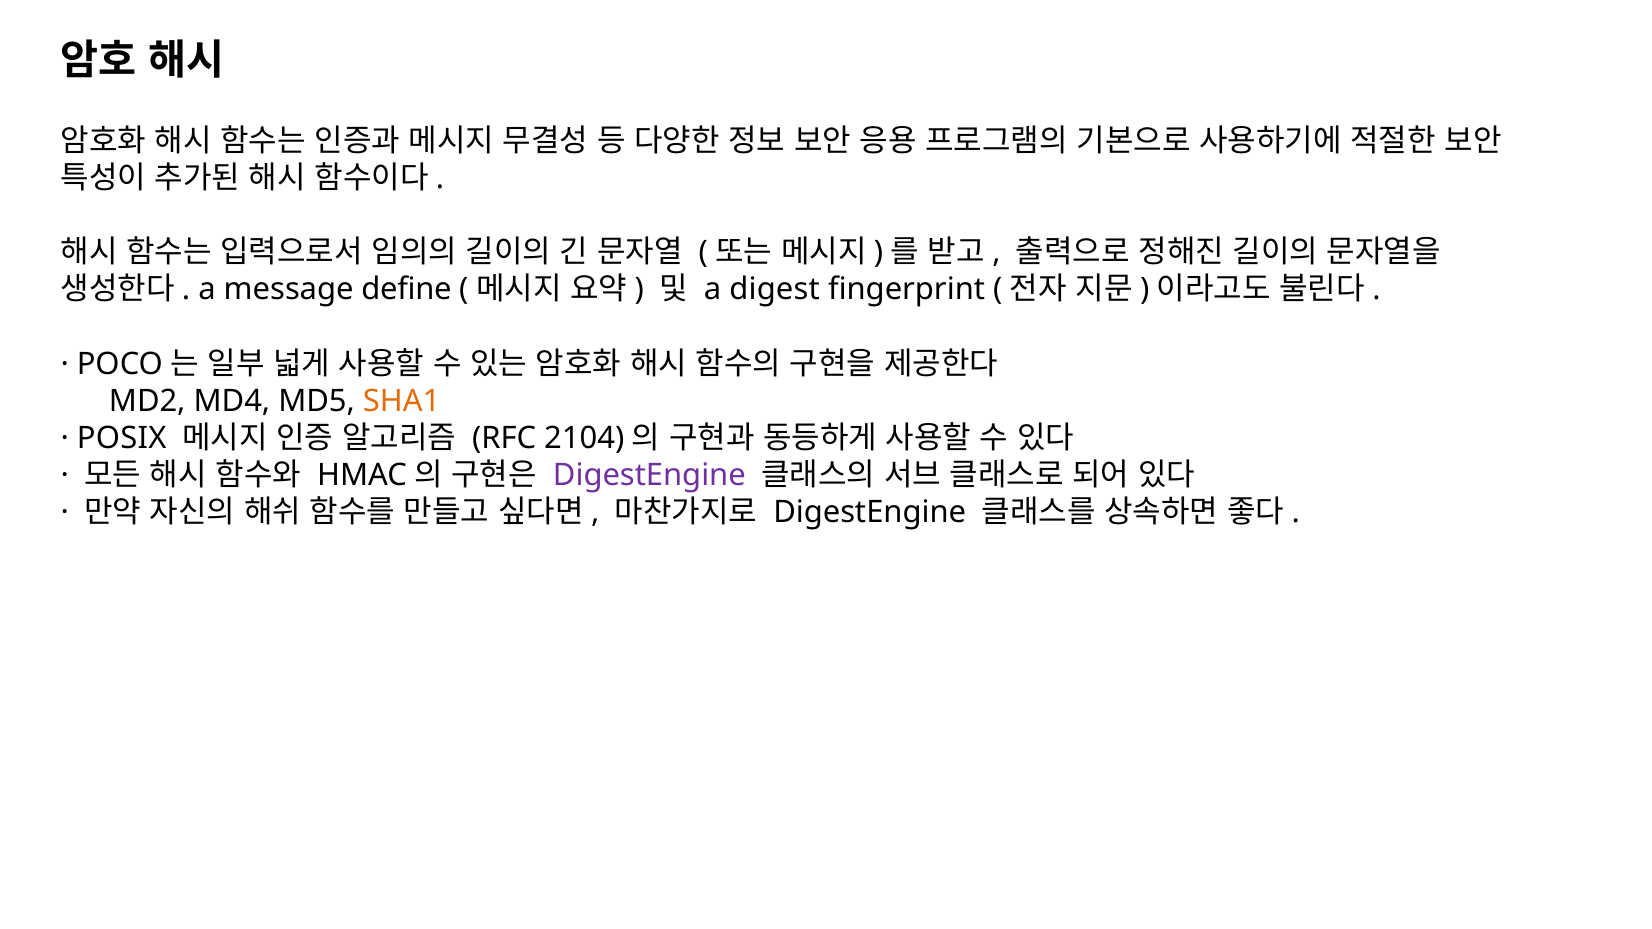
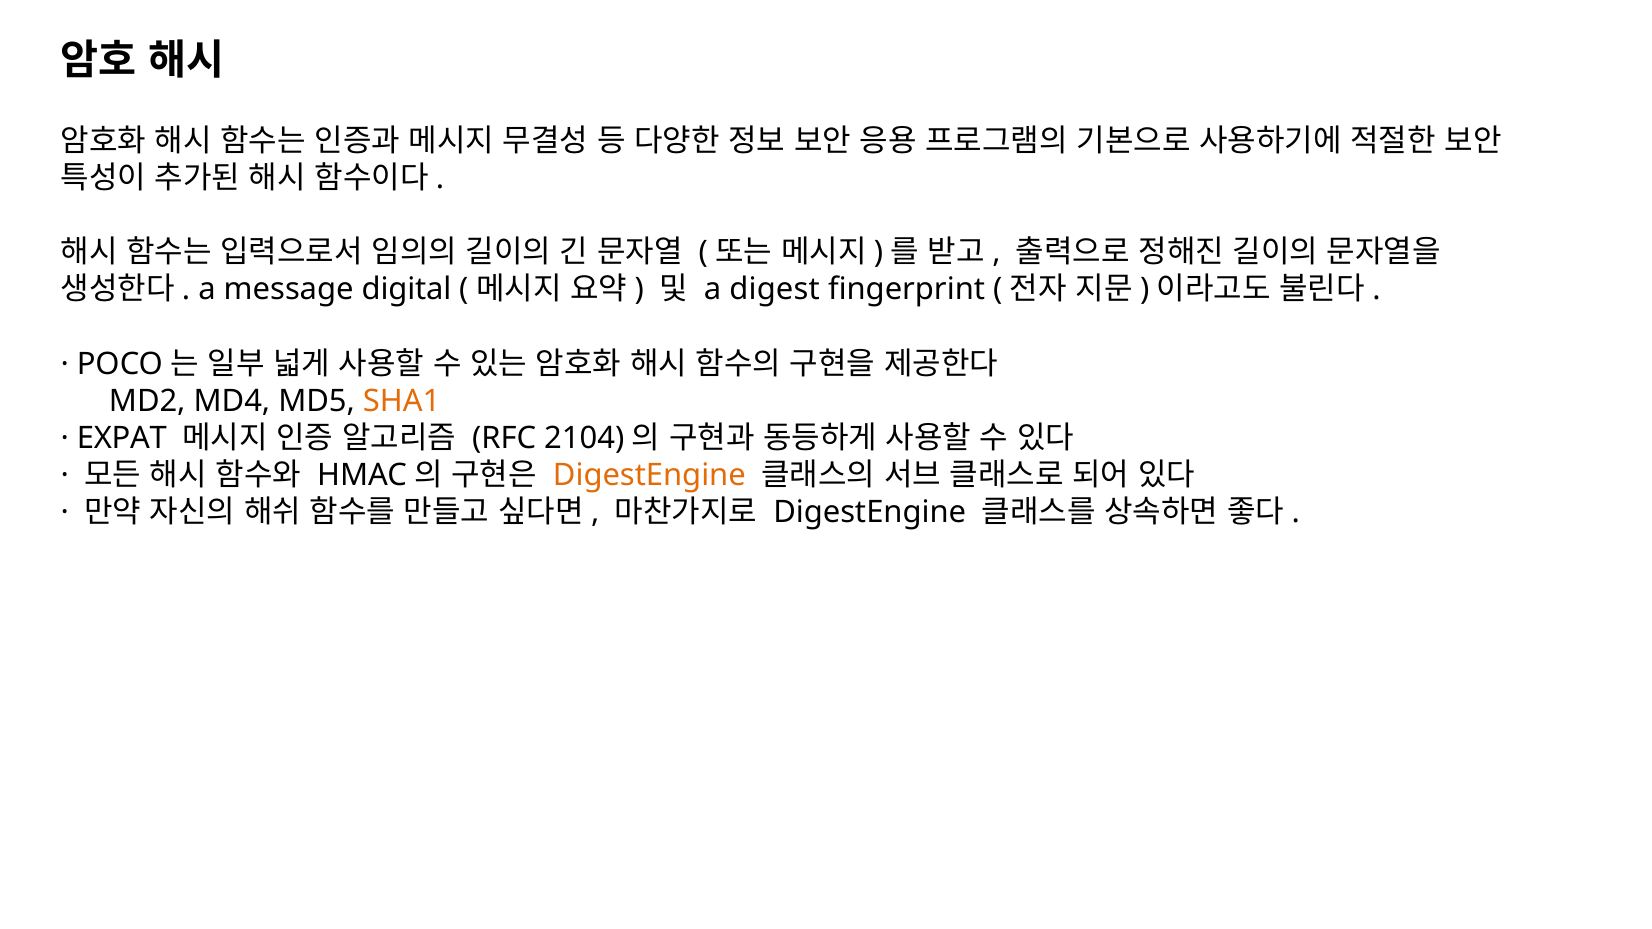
define: define -> digital
POSIX: POSIX -> EXPAT
DigestEngine at (649, 475) colour: purple -> orange
